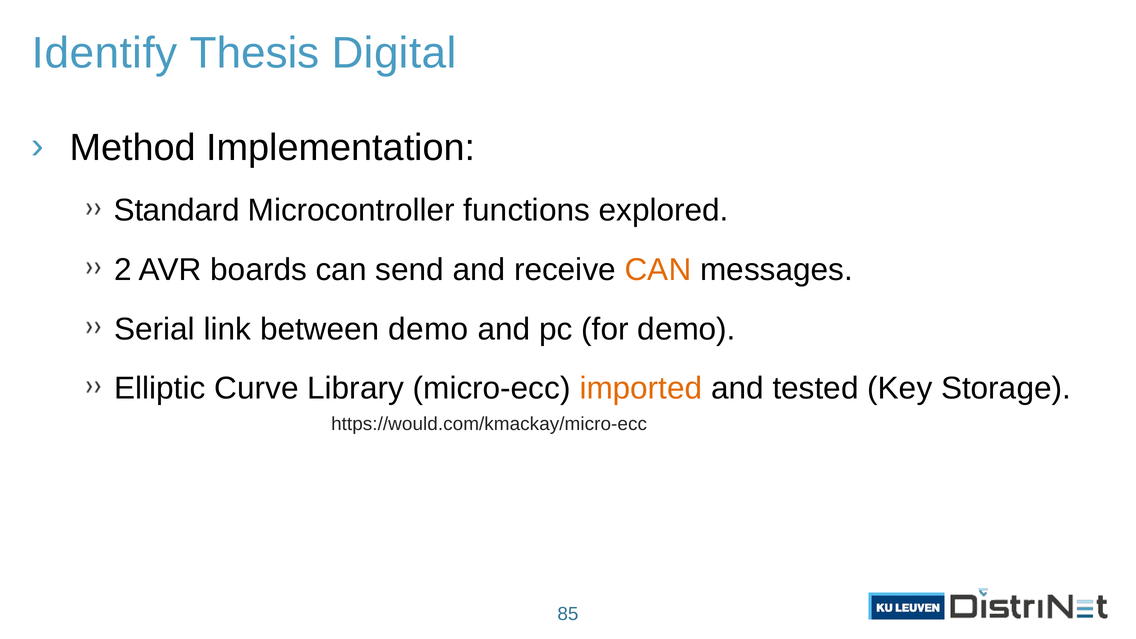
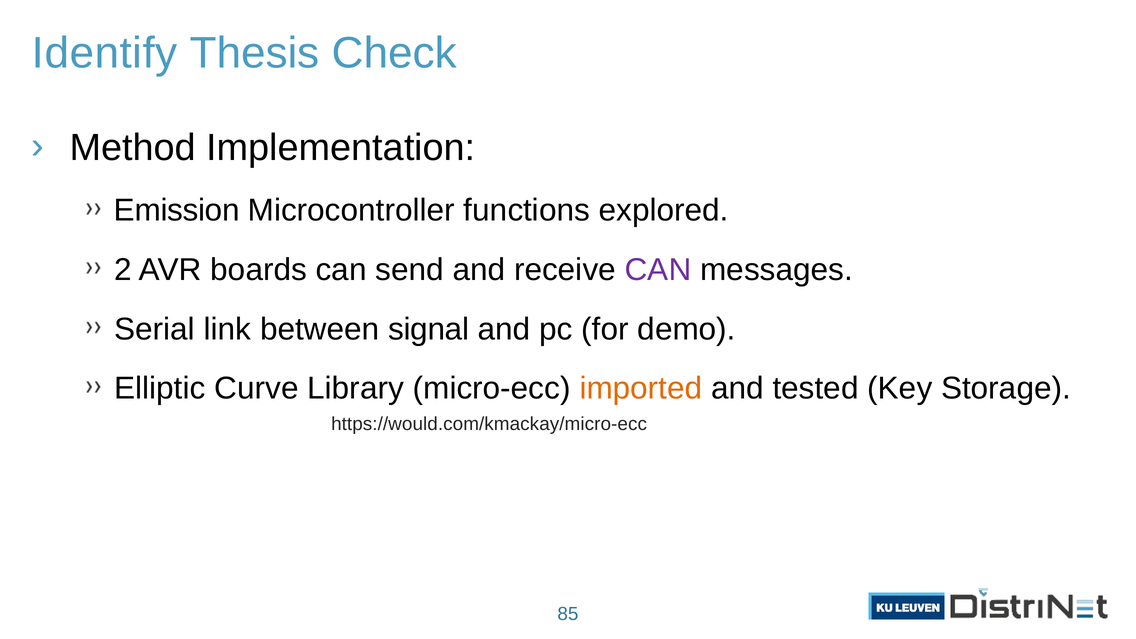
Digital: Digital -> Check
Standard: Standard -> Emission
CAN at (658, 270) colour: orange -> purple
between demo: demo -> signal
